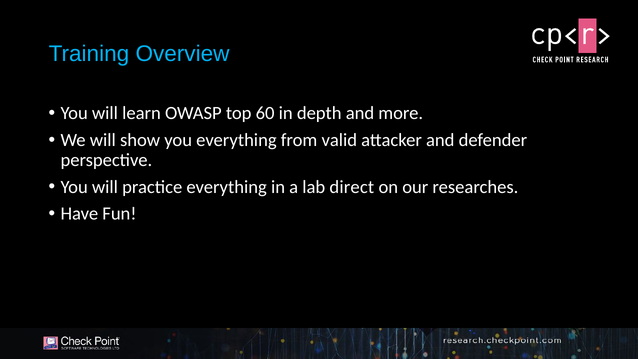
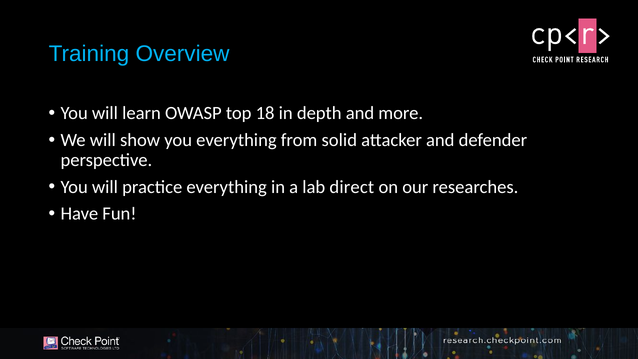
60: 60 -> 18
valid: valid -> solid
